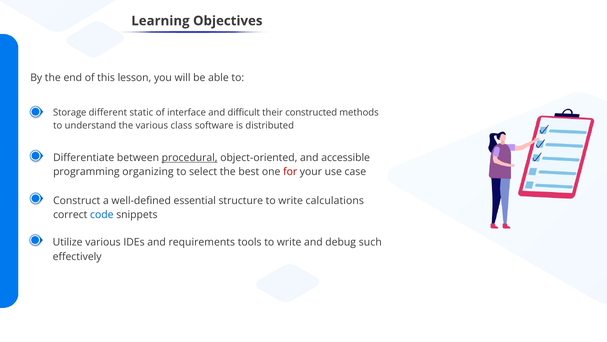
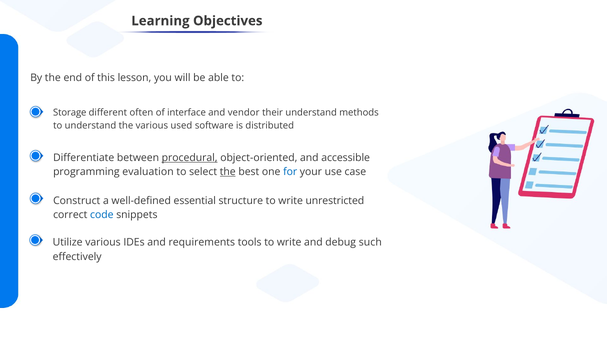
static: static -> often
difficult: difficult -> vendor
their constructed: constructed -> understand
class: class -> used
organizing: organizing -> evaluation
the at (228, 172) underline: none -> present
for colour: red -> blue
calculations: calculations -> unrestricted
